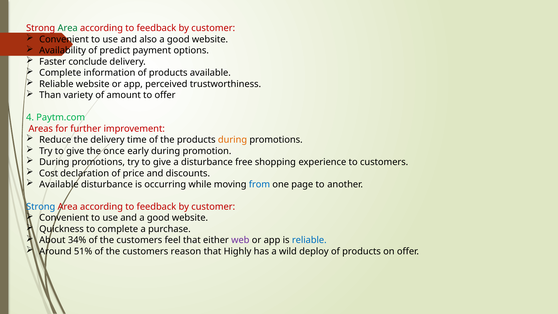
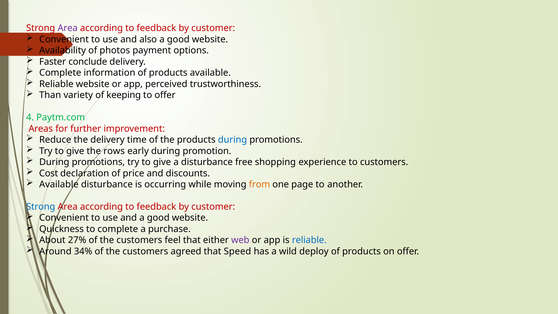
Area at (68, 28) colour: green -> purple
predict: predict -> photos
amount: amount -> keeping
during at (233, 140) colour: orange -> blue
once: once -> rows
from colour: blue -> orange
34%: 34% -> 27%
51%: 51% -> 34%
reason: reason -> agreed
Highly: Highly -> Speed
